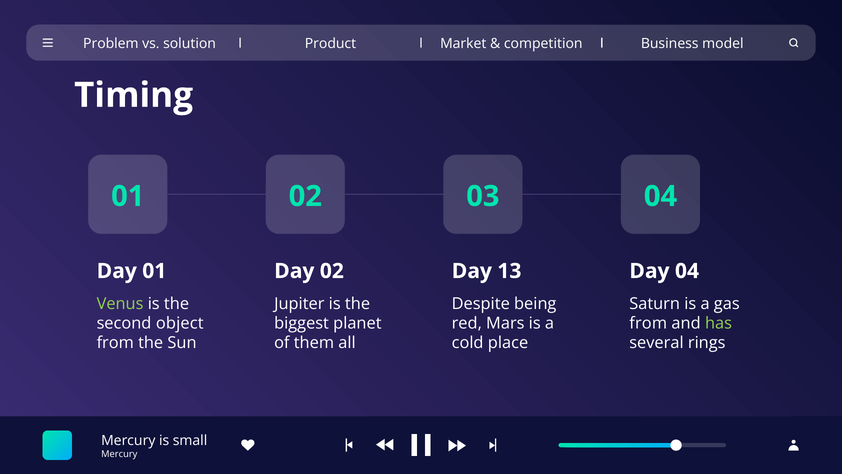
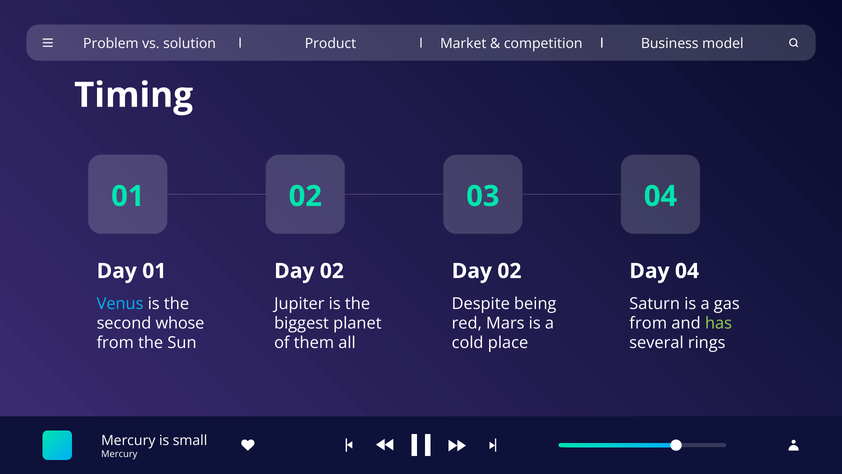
13 at (509, 271): 13 -> 02
Venus colour: light green -> light blue
object: object -> whose
